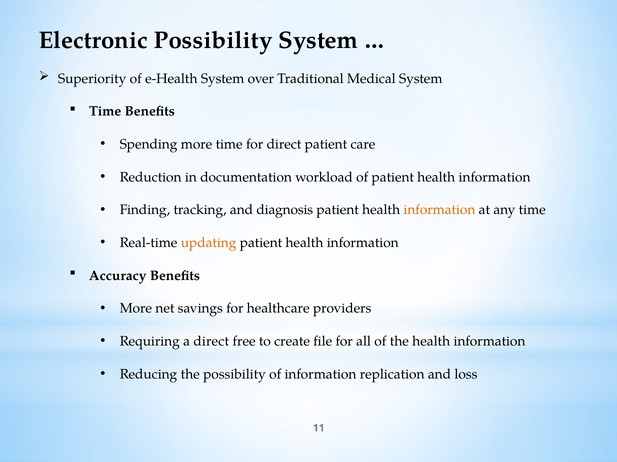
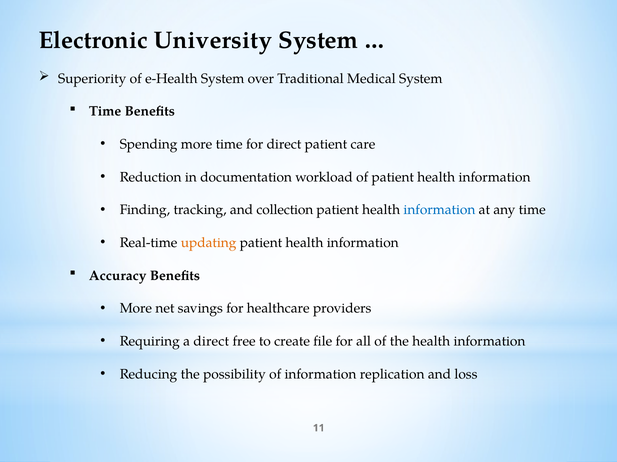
Electronic Possibility: Possibility -> University
diagnosis: diagnosis -> collection
information at (439, 210) colour: orange -> blue
